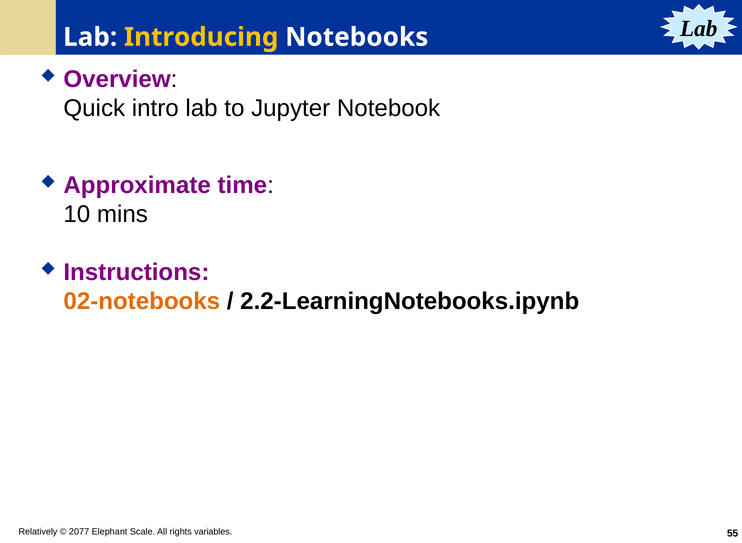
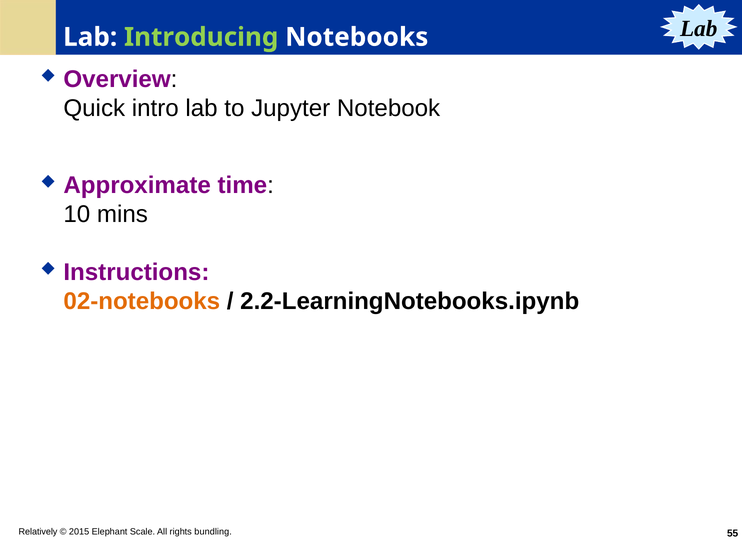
Introducing colour: yellow -> light green
2077: 2077 -> 2015
variables: variables -> bundling
